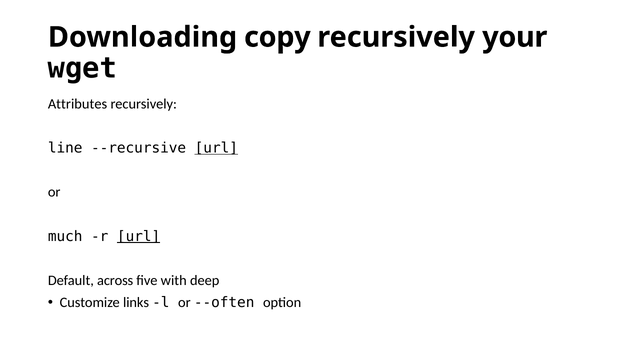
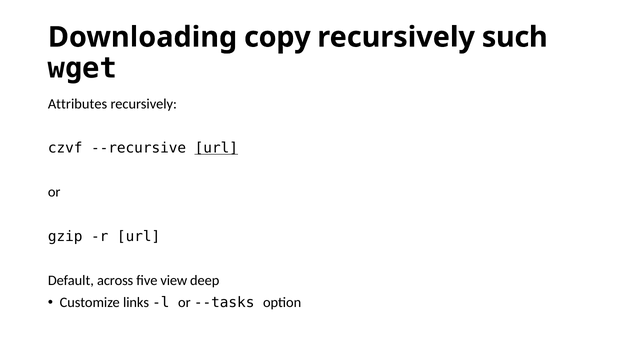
your: your -> such
line: line -> czvf
much: much -> gzip
url at (139, 237) underline: present -> none
with: with -> view
--often: --often -> --tasks
